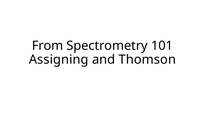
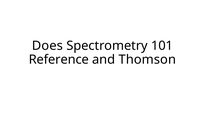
From: From -> Does
Assigning: Assigning -> Reference
